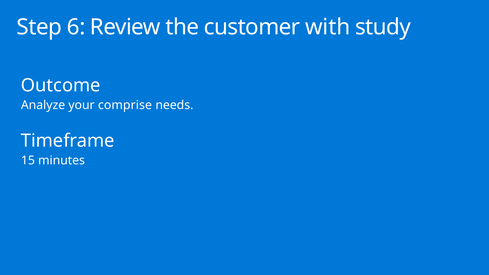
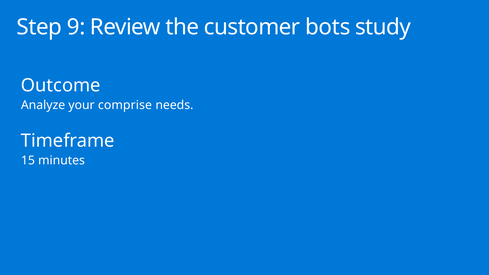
6: 6 -> 9
with: with -> bots
